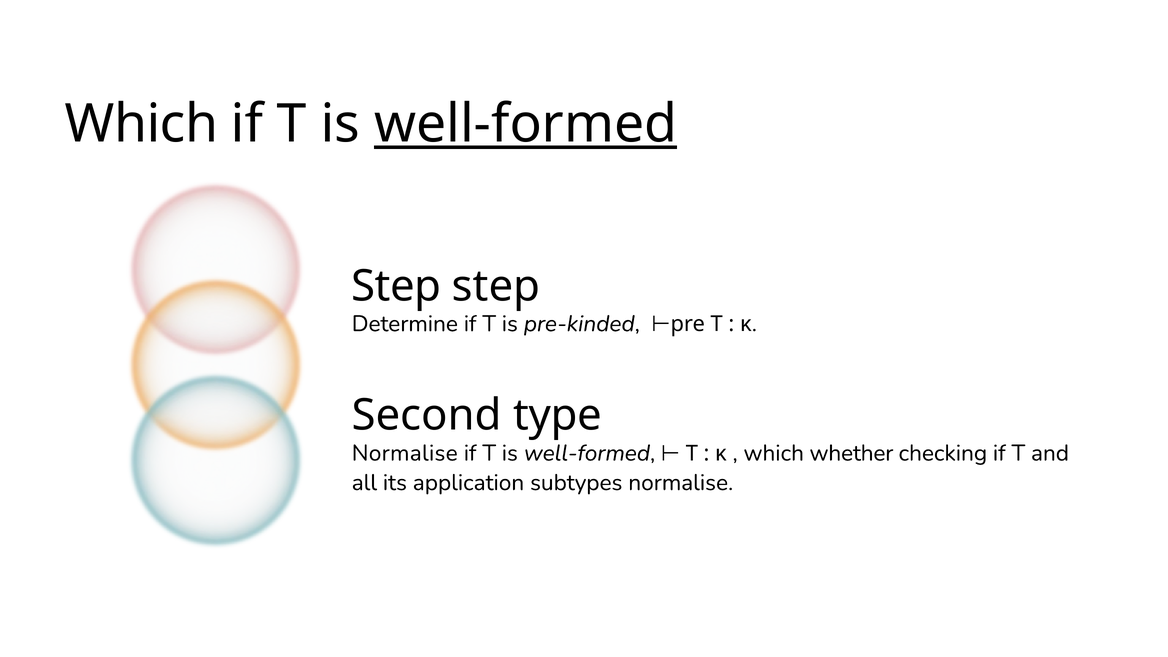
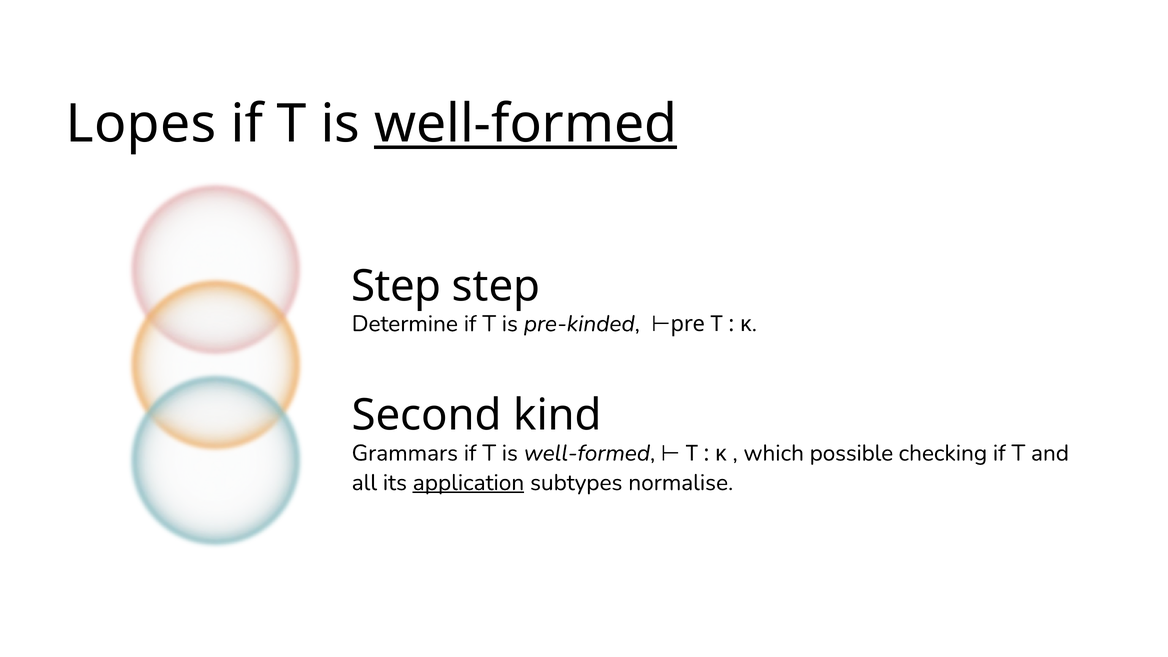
Which at (142, 124): Which -> Lopes
type: type -> kind
whether: whether -> possible
Normalise at (405, 453): Normalise -> Grammars
application underline: none -> present
